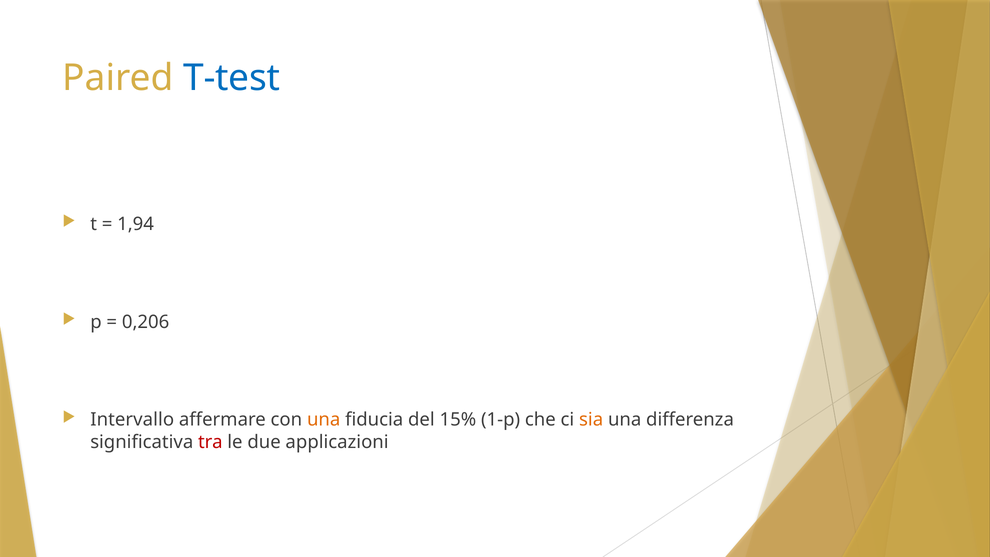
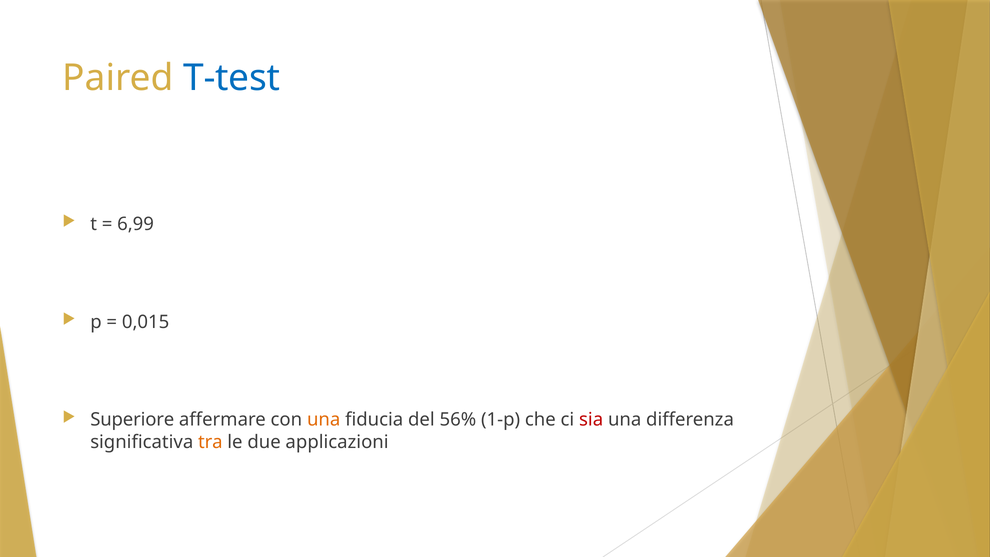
1,94: 1,94 -> 6,99
0,206: 0,206 -> 0,015
Intervallo: Intervallo -> Superiore
15%: 15% -> 56%
sia colour: orange -> red
tra colour: red -> orange
